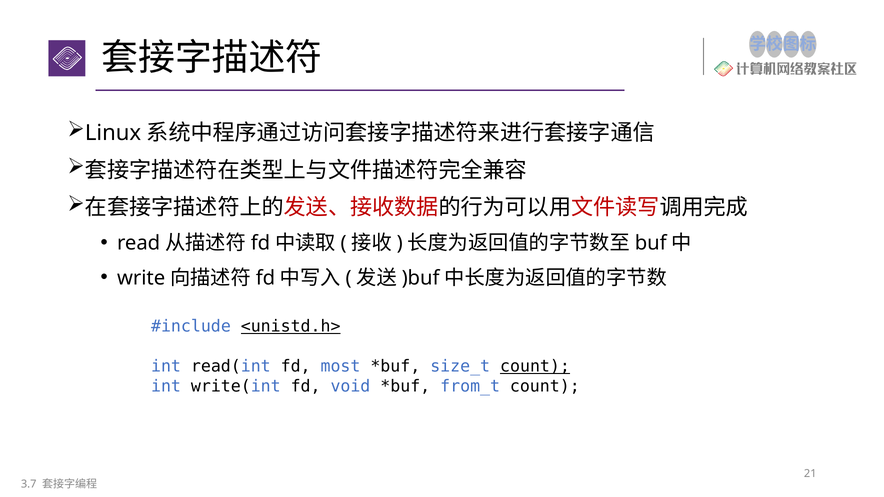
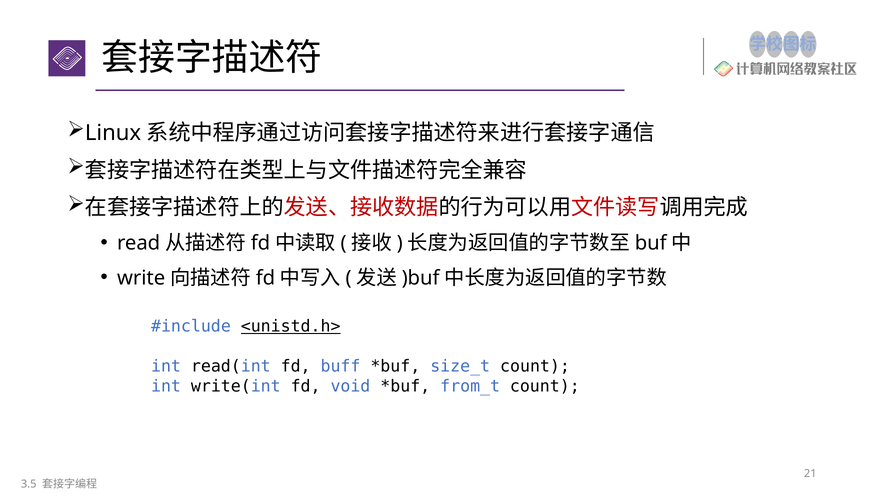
most: most -> buff
count at (535, 366) underline: present -> none
3.7: 3.7 -> 3.5
